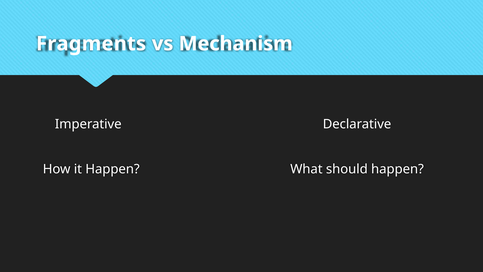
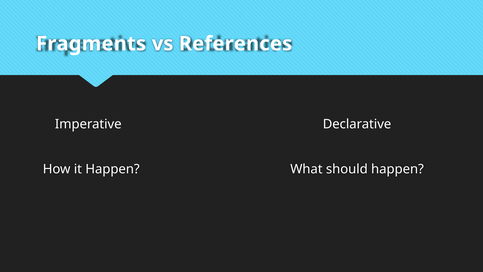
Mechanism: Mechanism -> References
